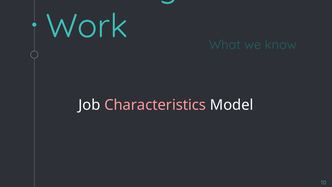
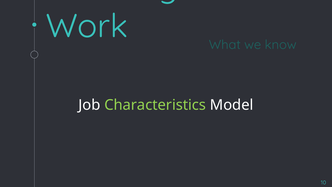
Characteristics colour: pink -> light green
